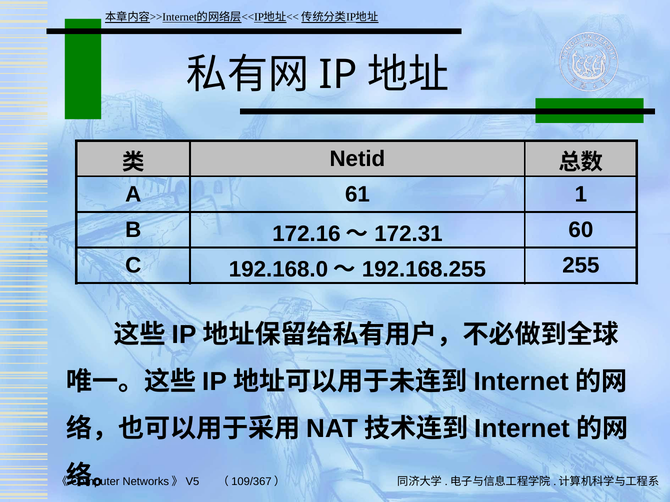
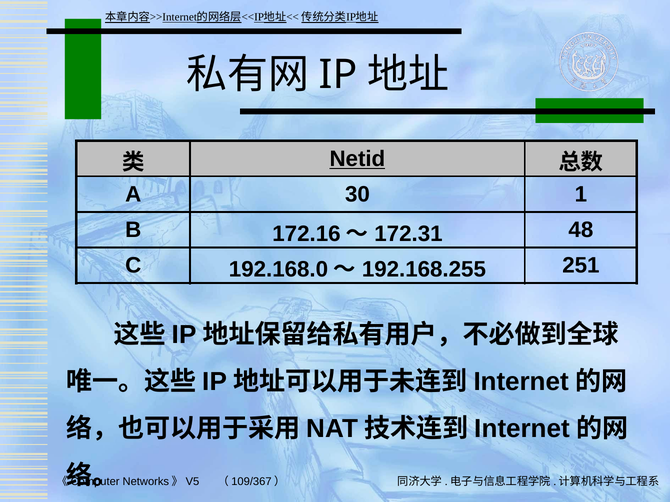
Netid underline: none -> present
61: 61 -> 30
60: 60 -> 48
255: 255 -> 251
